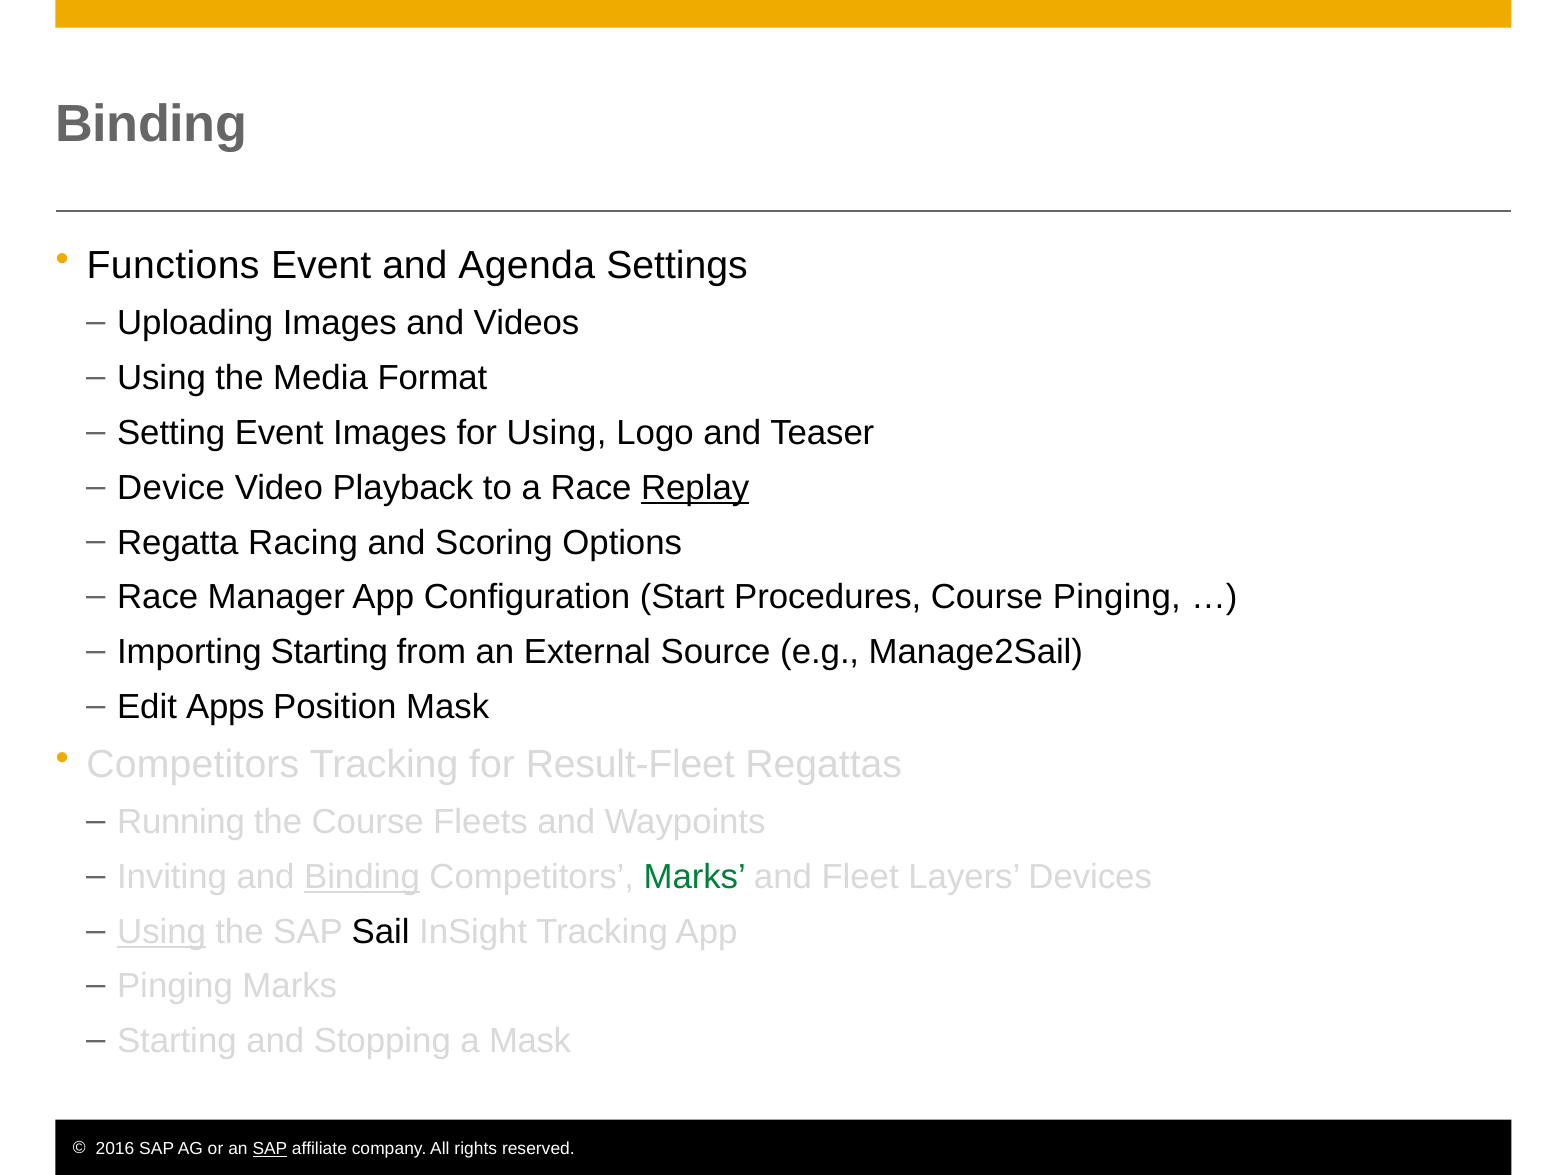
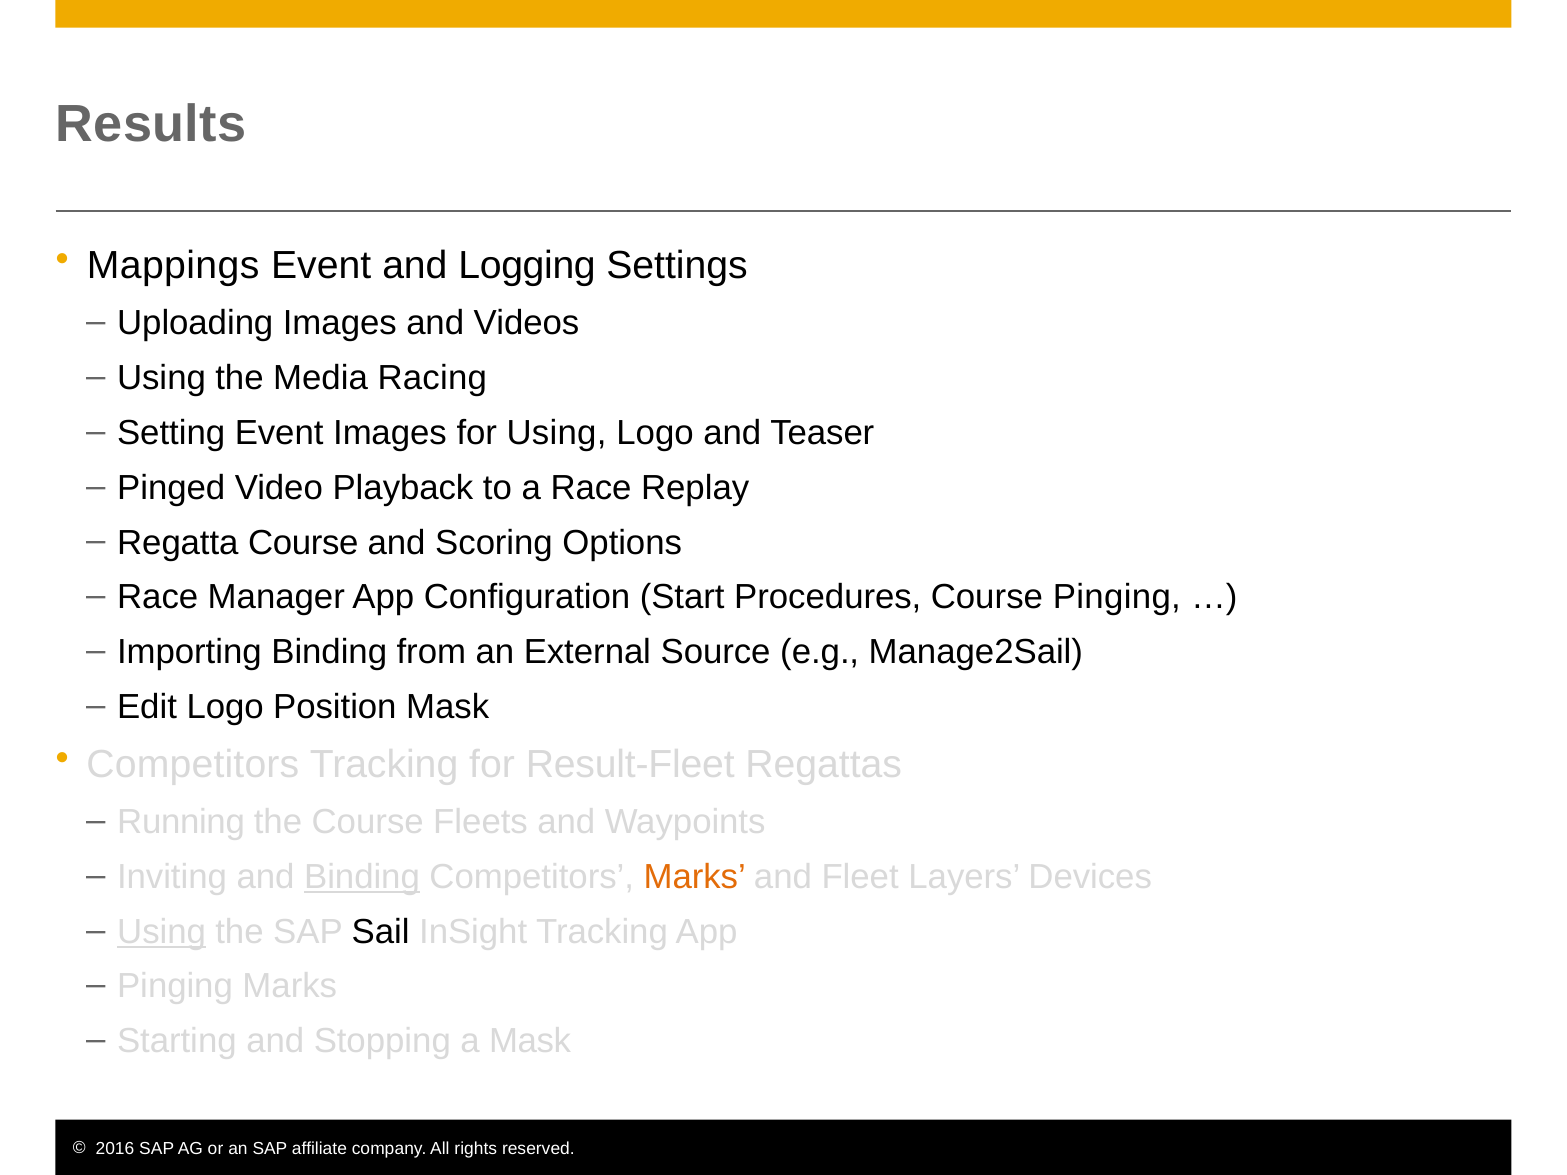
Binding at (151, 124): Binding -> Results
Functions: Functions -> Mappings
Agenda: Agenda -> Logging
Format: Format -> Racing
Device: Device -> Pinged
Replay underline: present -> none
Regatta Racing: Racing -> Course
Importing Starting: Starting -> Binding
Edit Apps: Apps -> Logo
Marks at (695, 877) colour: green -> orange
SAP at (270, 1149) underline: present -> none
